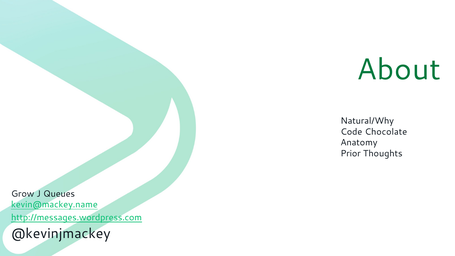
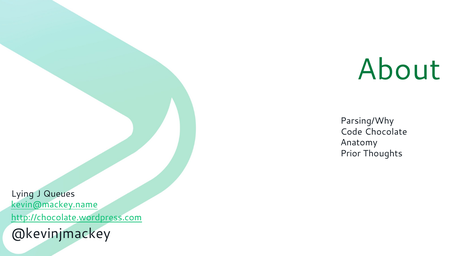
Natural/Why: Natural/Why -> Parsing/Why
Grow: Grow -> Lying
http://messages.wordpress.com: http://messages.wordpress.com -> http://chocolate.wordpress.com
